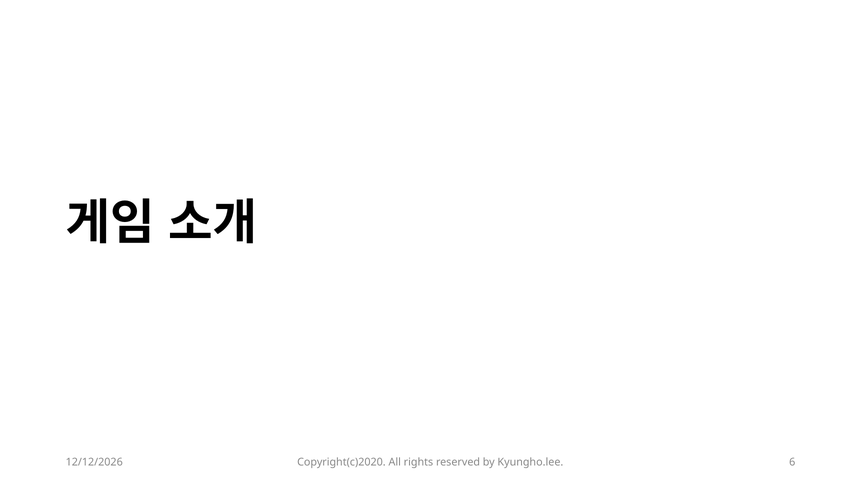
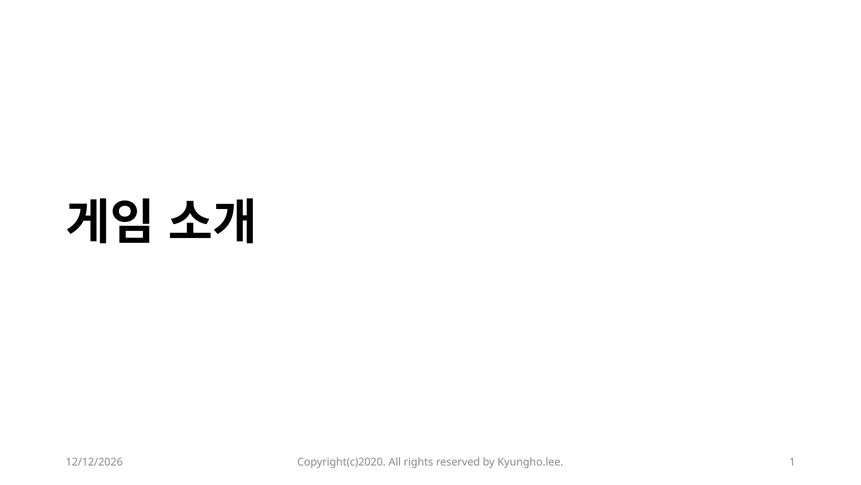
6: 6 -> 1
